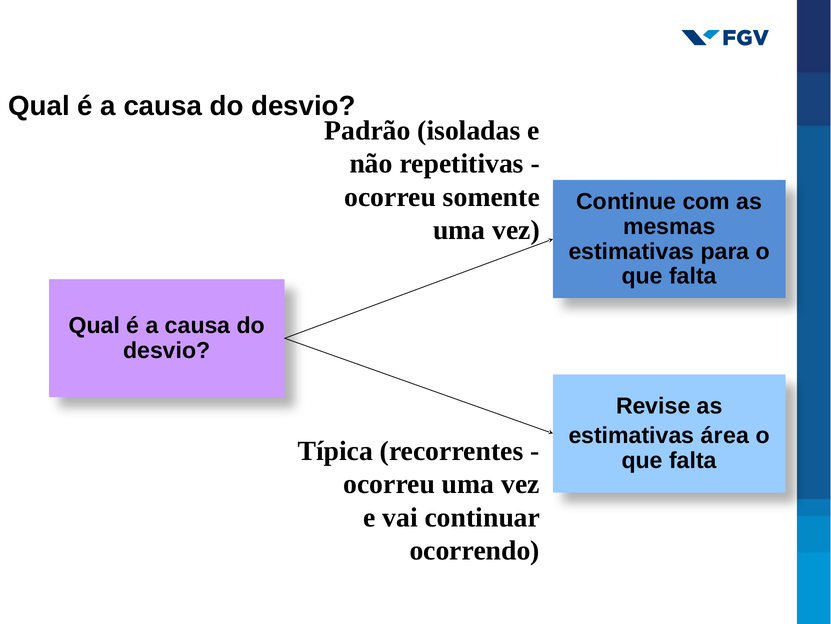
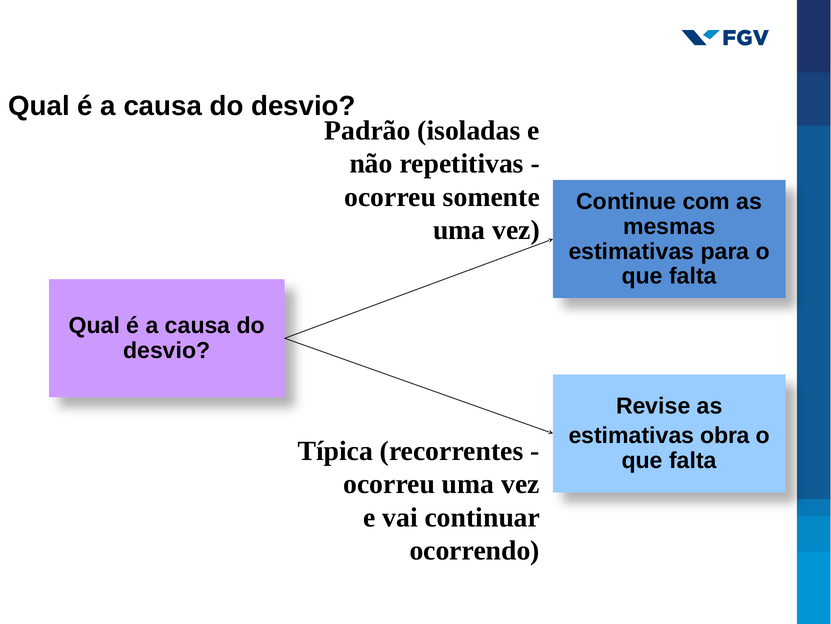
área: área -> obra
